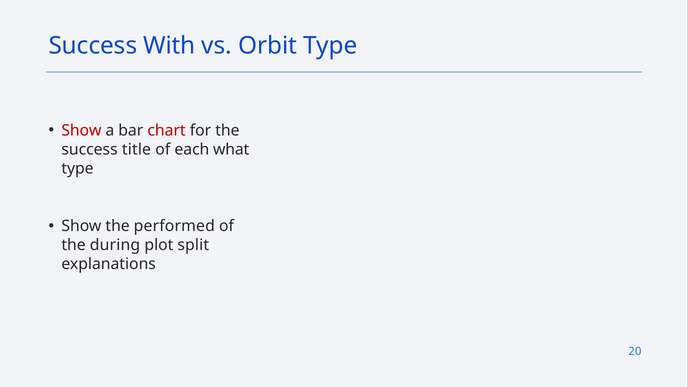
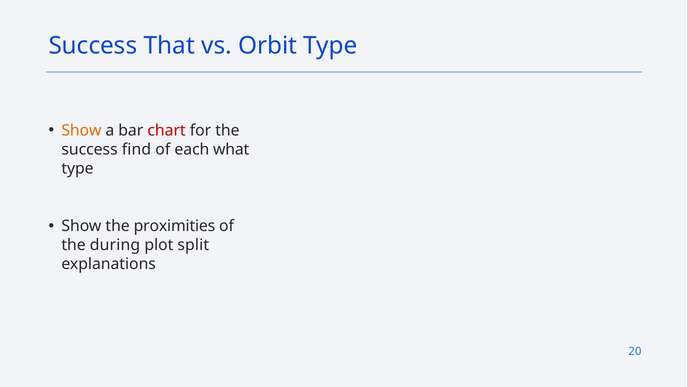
With: With -> That
Show at (81, 131) colour: red -> orange
title: title -> find
performed: performed -> proximities
